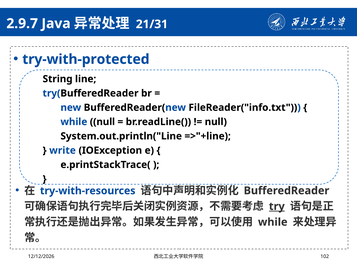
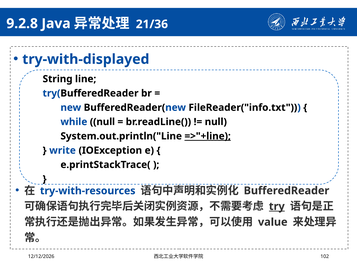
2.9.7: 2.9.7 -> 9.2.8
21/31: 21/31 -> 21/36
try-with-protected: try-with-protected -> try-with-displayed
=>"+line underline: none -> present
while at (273, 222): while -> value
